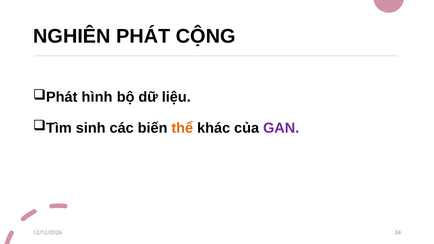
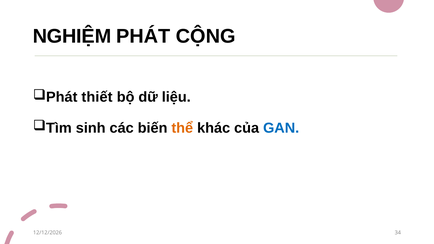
NGHIÊN: NGHIÊN -> NGHIỆM
hình: hình -> thiết
GAN colour: purple -> blue
